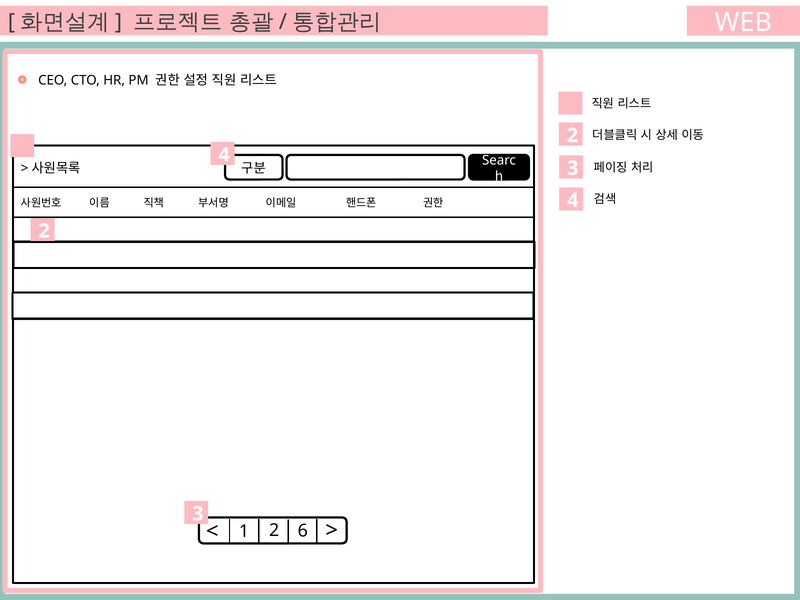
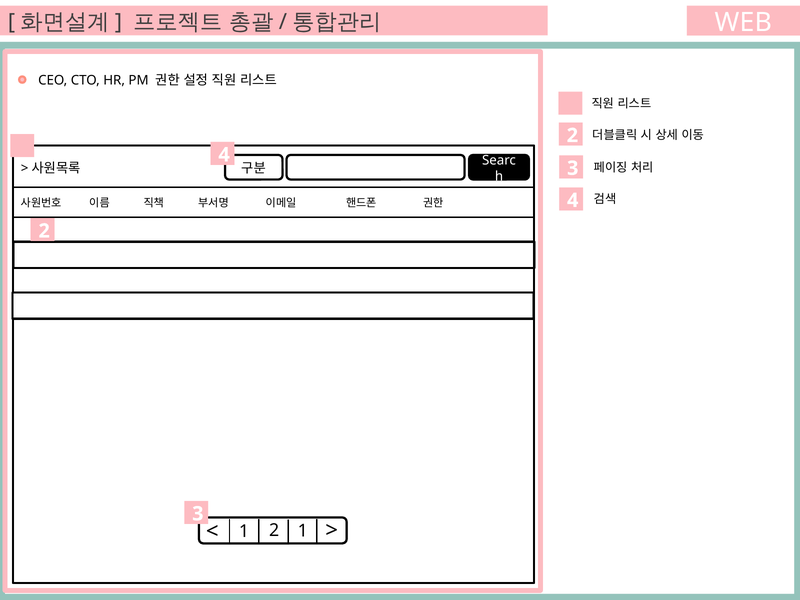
2 6: 6 -> 1
